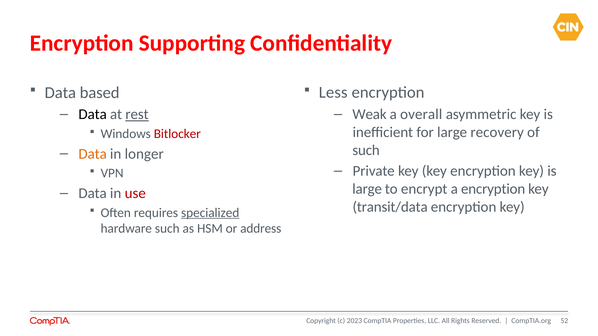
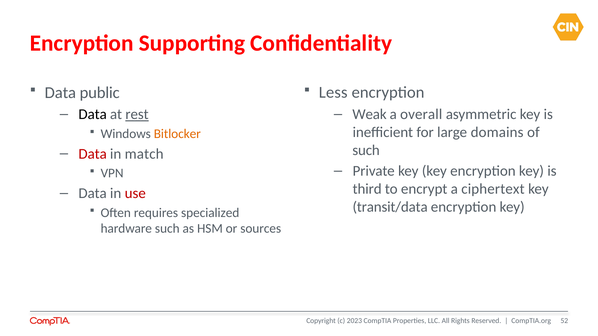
based: based -> public
recovery: recovery -> domains
Bitlocker colour: red -> orange
Data at (93, 154) colour: orange -> red
longer: longer -> match
large at (367, 189): large -> third
a encryption: encryption -> ciphertext
specialized underline: present -> none
address: address -> sources
